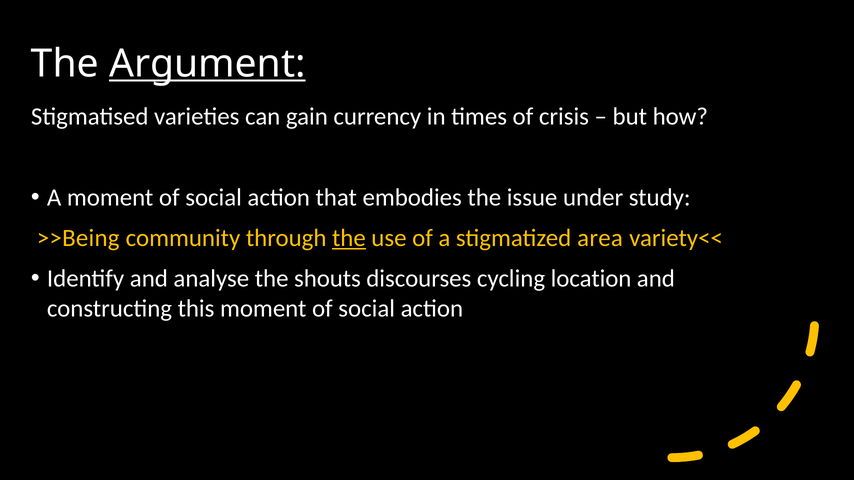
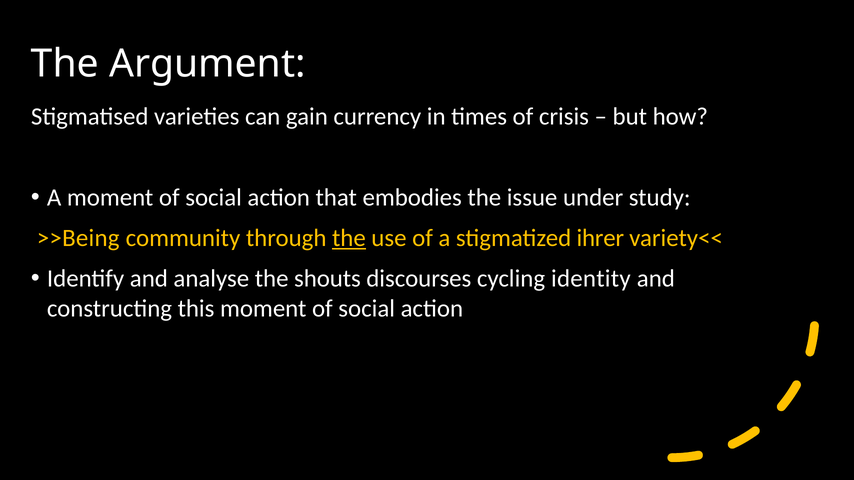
Argument underline: present -> none
area: area -> ihrer
location: location -> identity
